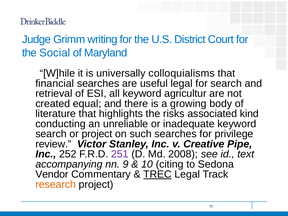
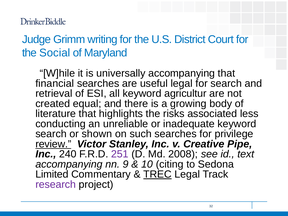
universally colloquialisms: colloquialisms -> accompanying
kind: kind -> less
or project: project -> shown
review underline: none -> present
252: 252 -> 240
Vendor: Vendor -> Limited
research colour: orange -> purple
